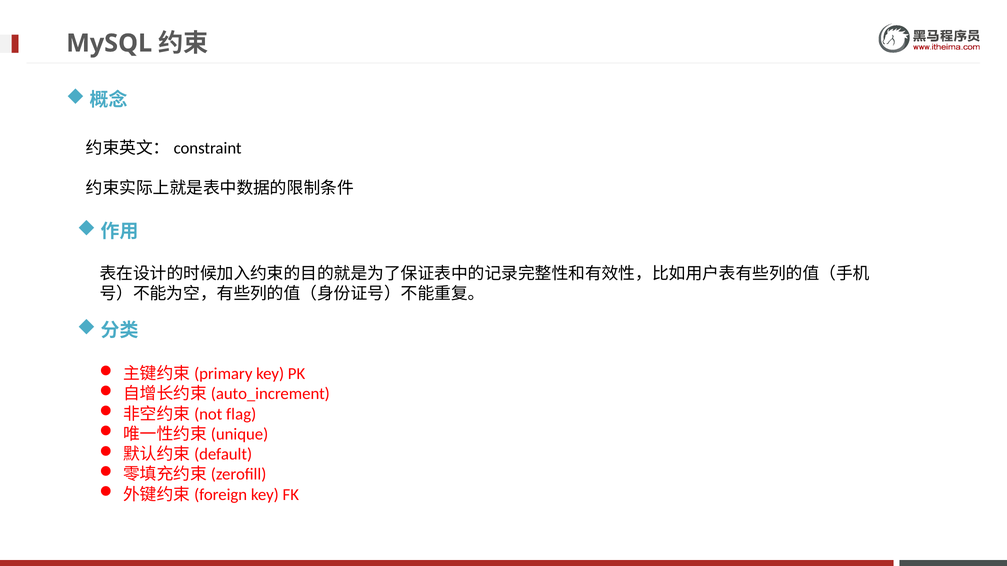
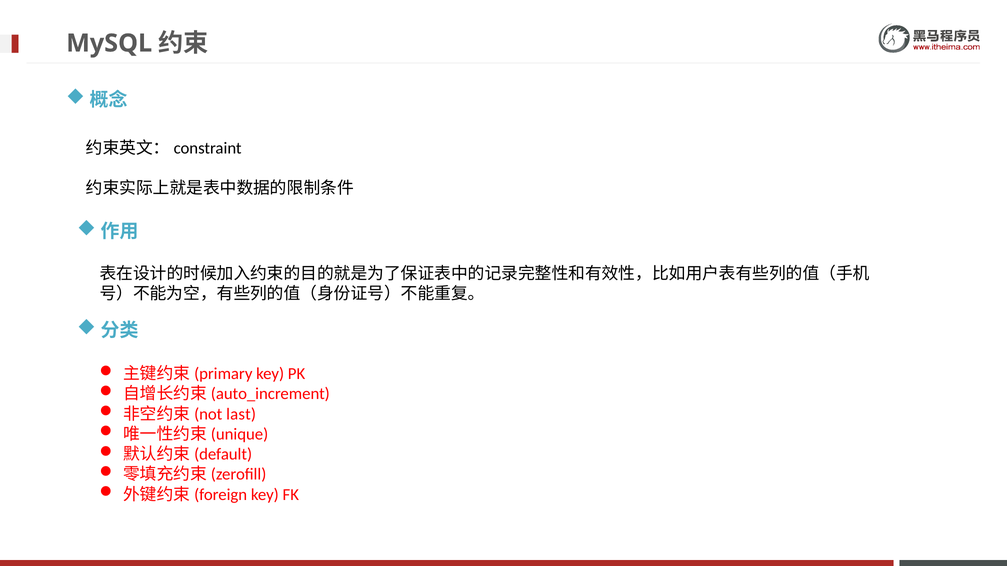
flag: flag -> last
